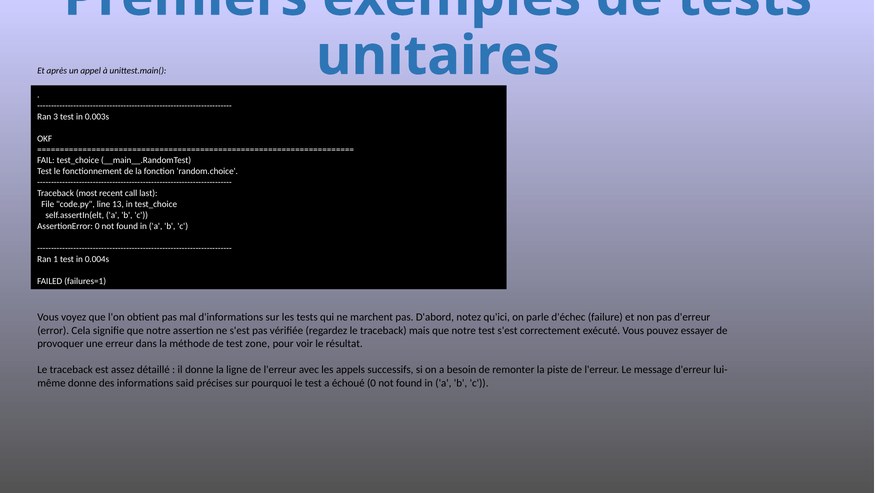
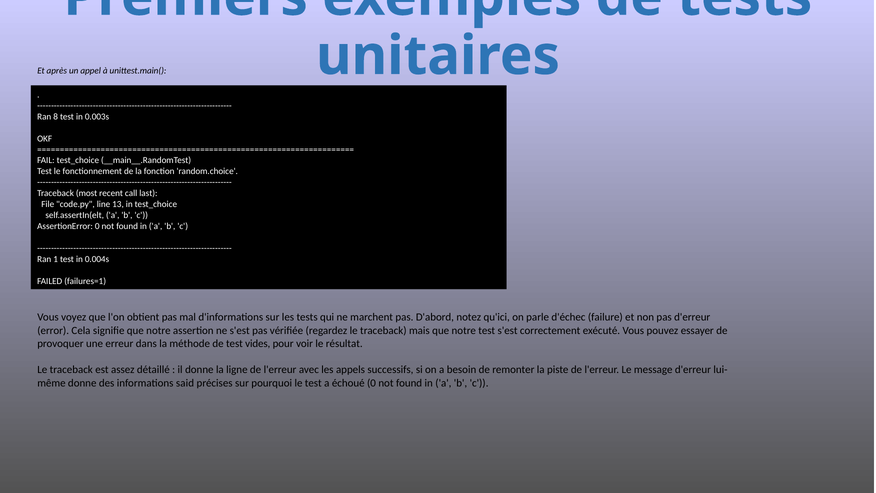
3: 3 -> 8
zone: zone -> vides
